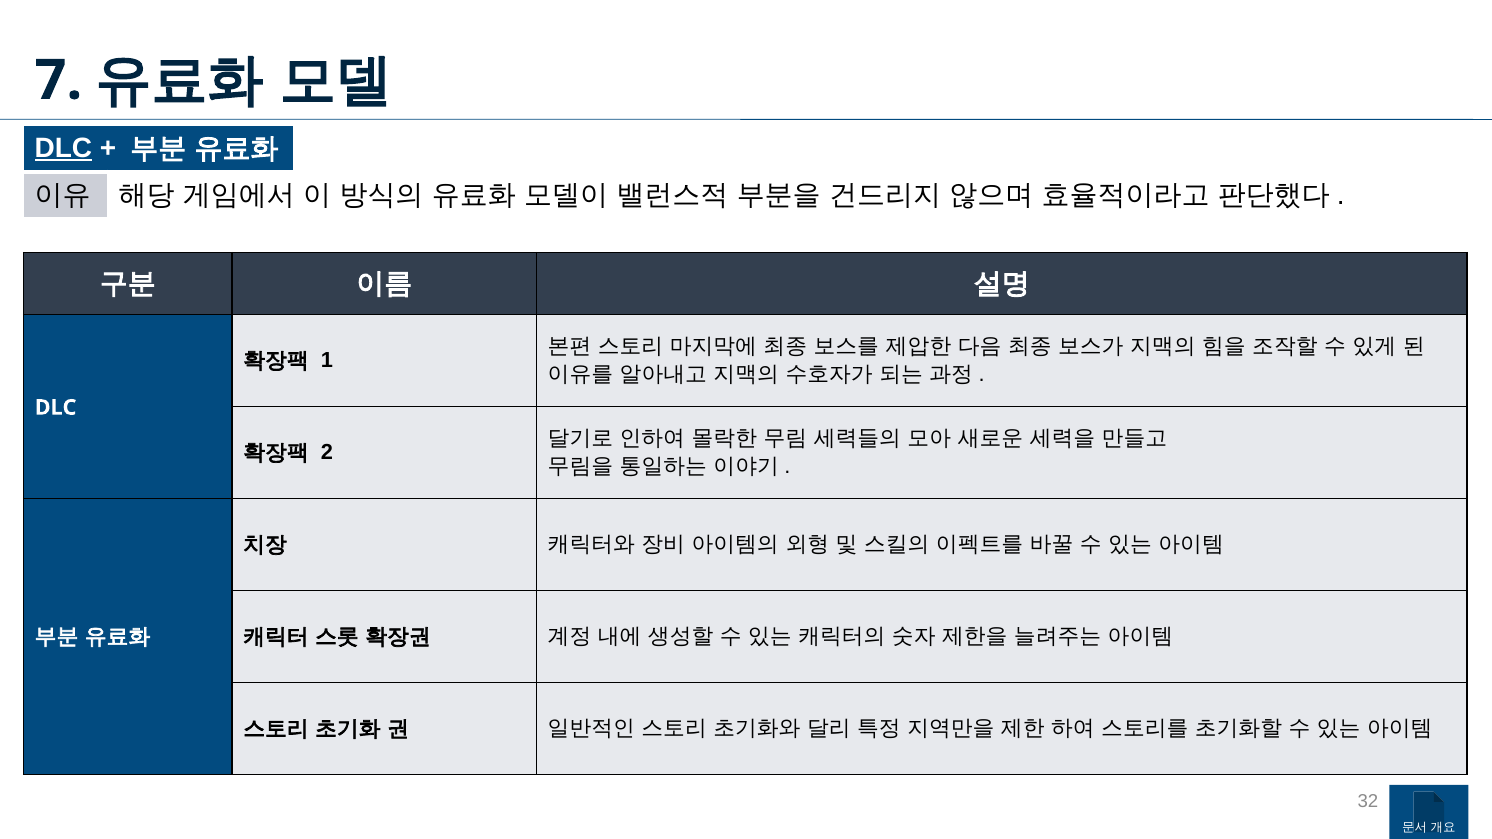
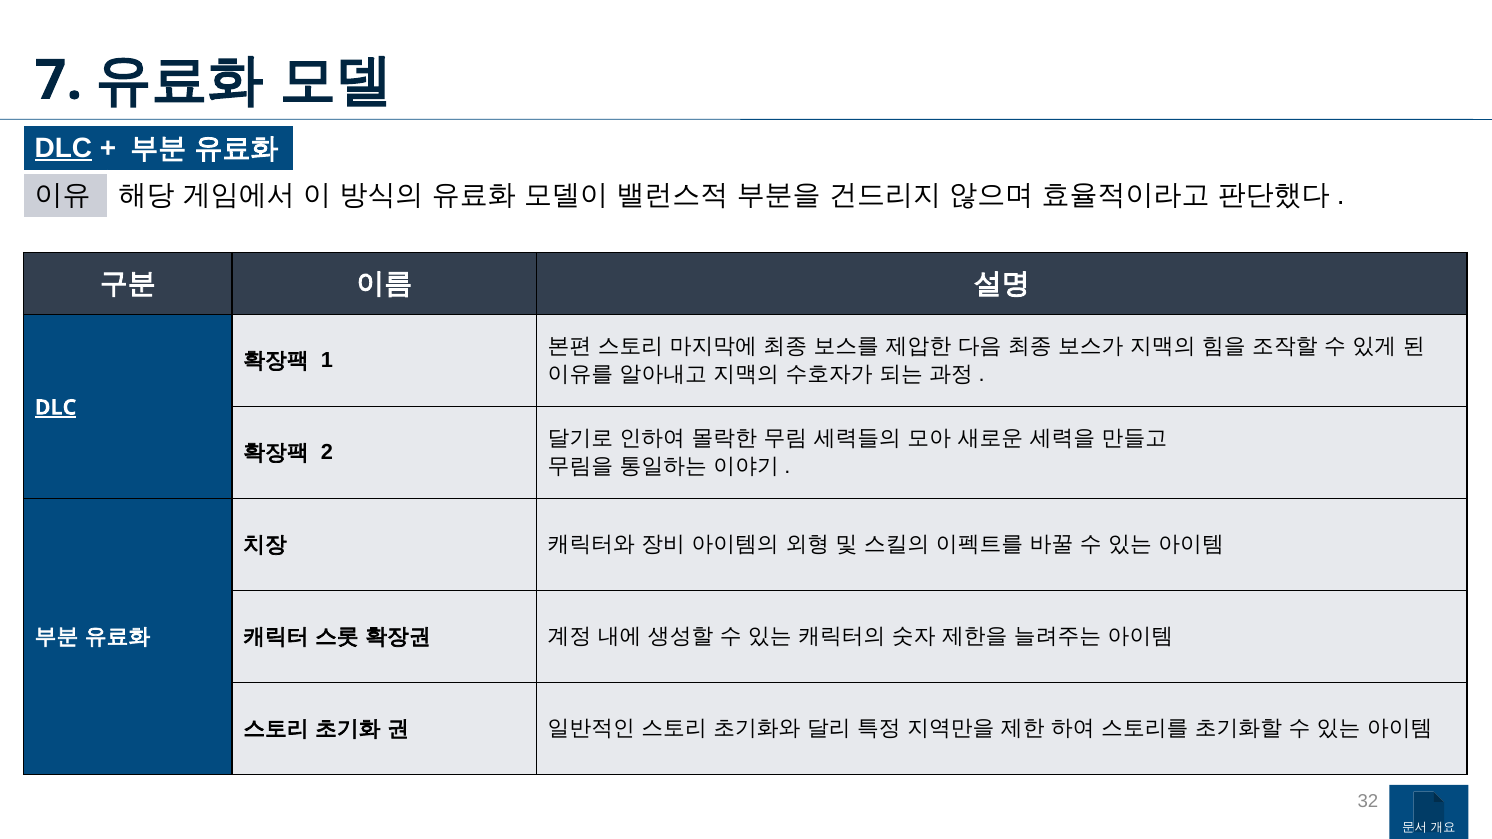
DLC at (56, 408) underline: none -> present
